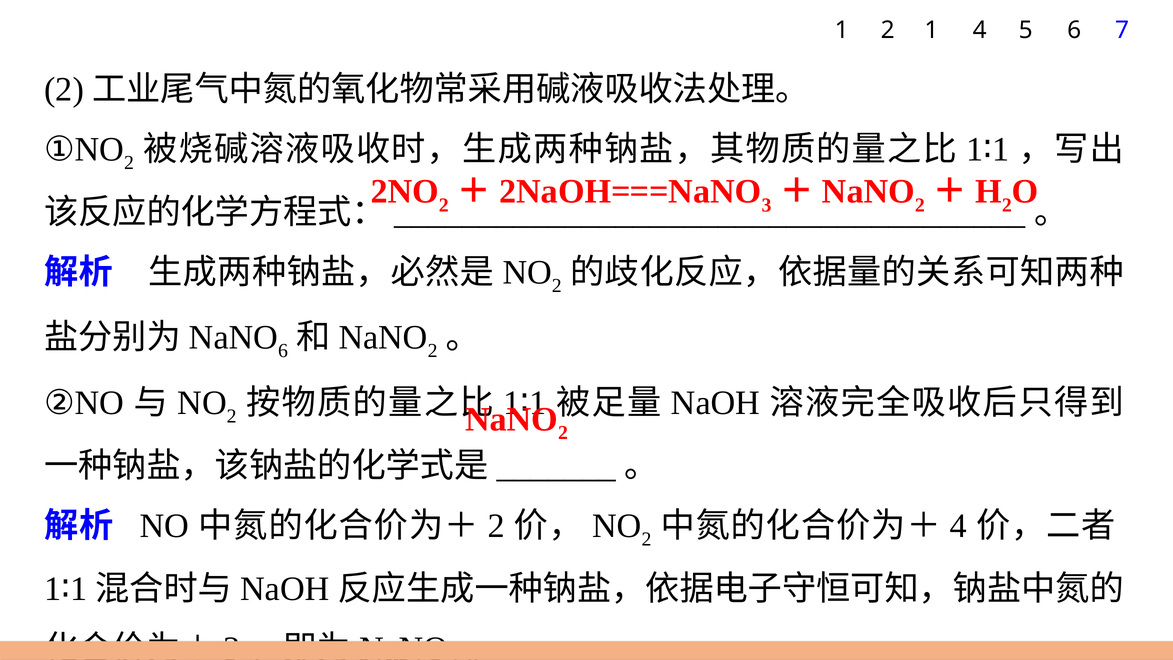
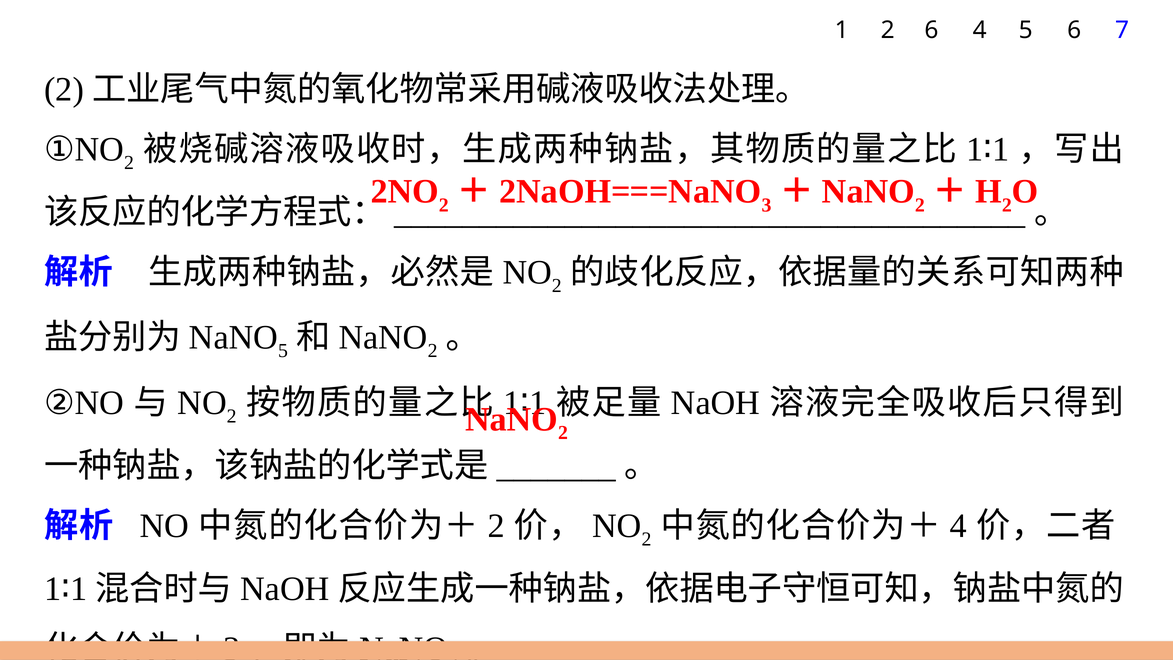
1 2 1: 1 -> 6
6 at (283, 351): 6 -> 5
